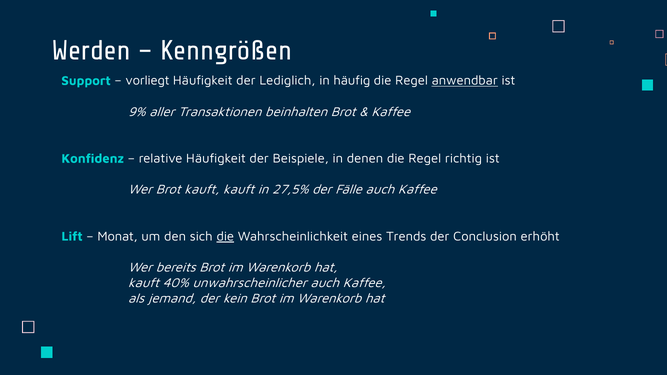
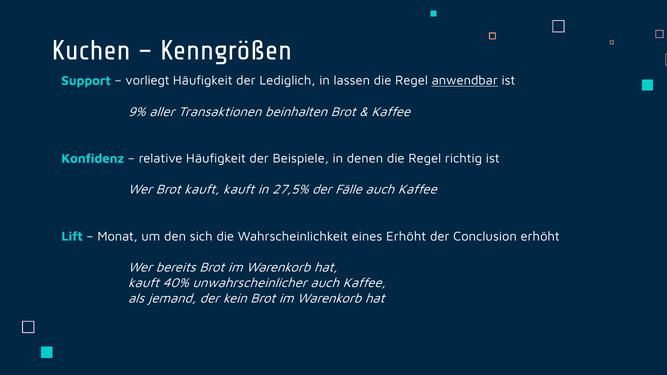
Werden: Werden -> Kuchen
häufig: häufig -> lassen
die at (225, 236) underline: present -> none
eines Trends: Trends -> Erhöht
